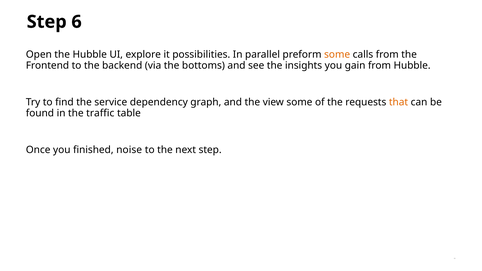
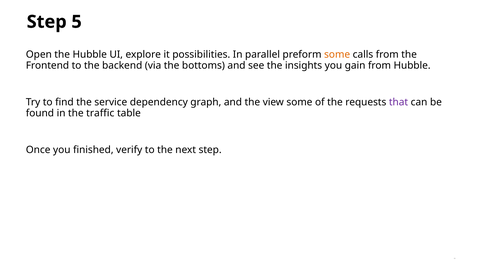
6: 6 -> 5
that colour: orange -> purple
noise: noise -> verify
